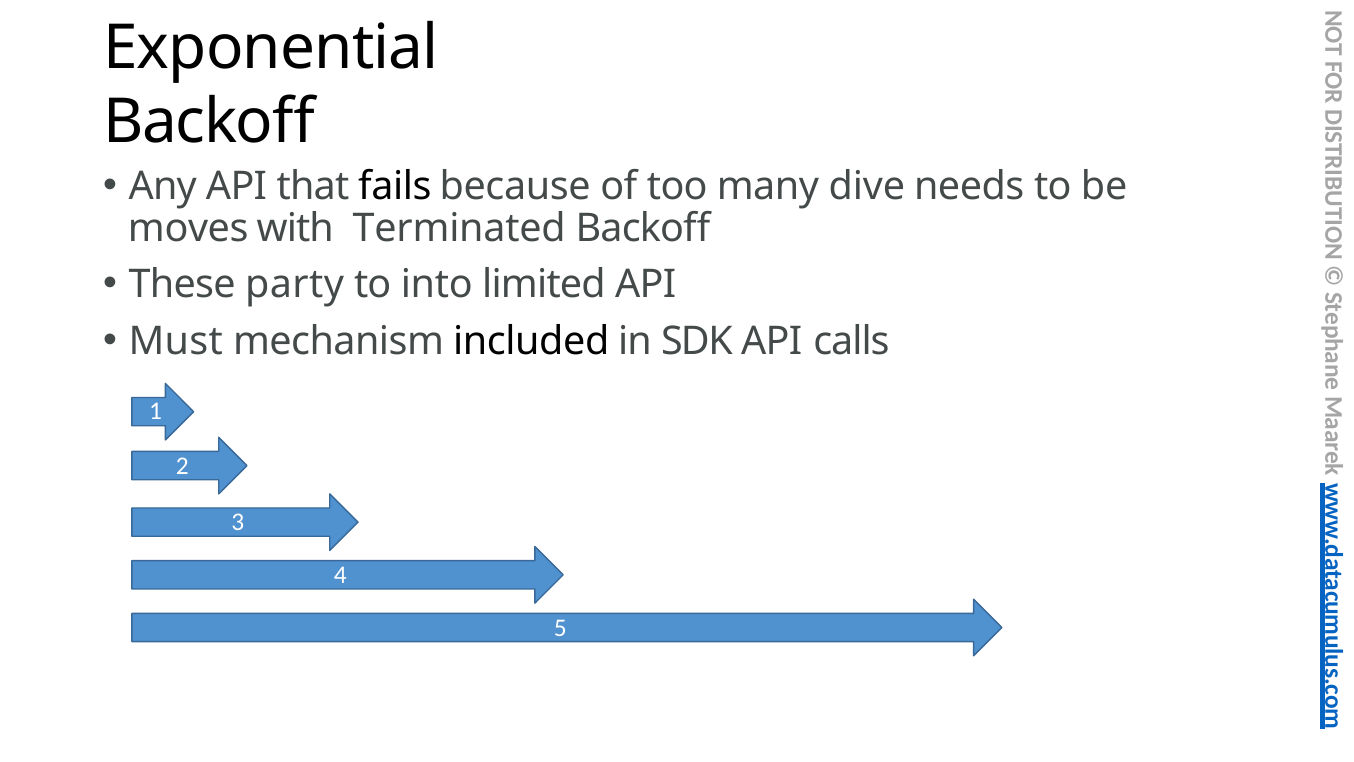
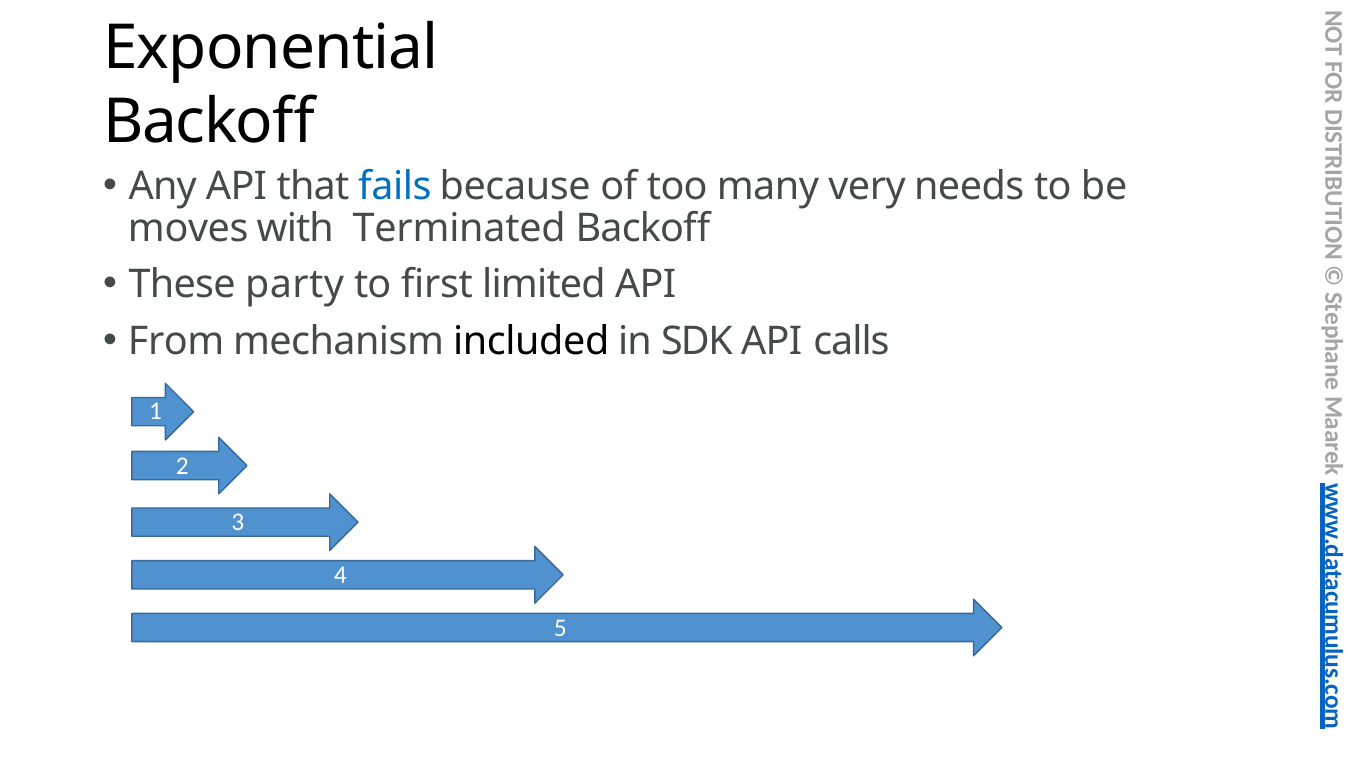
fails colour: black -> blue
dive: dive -> very
into: into -> first
Must: Must -> From
